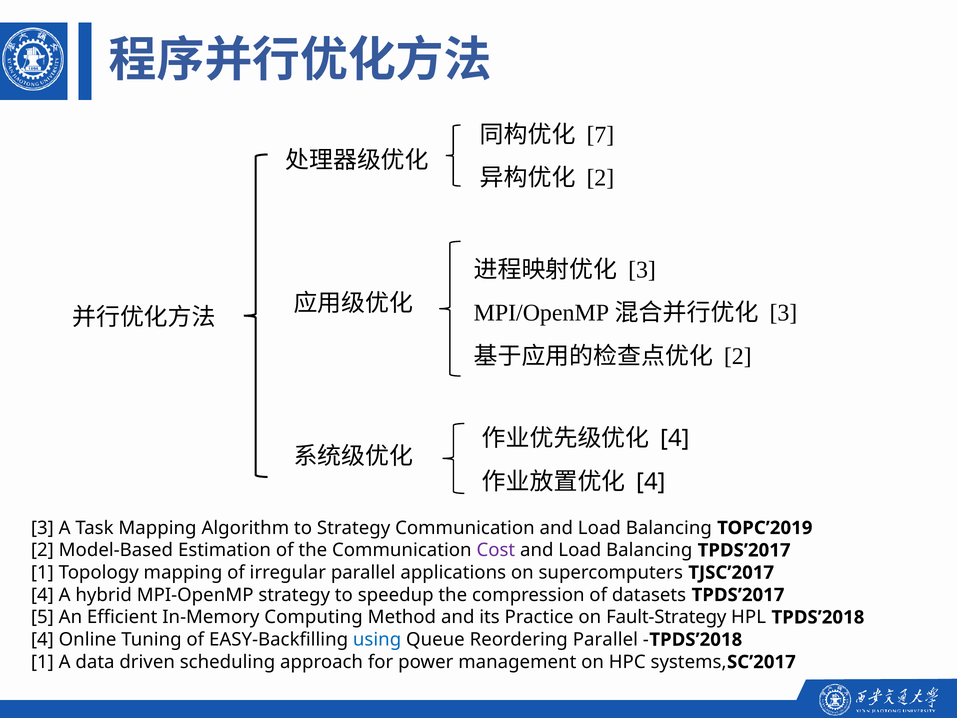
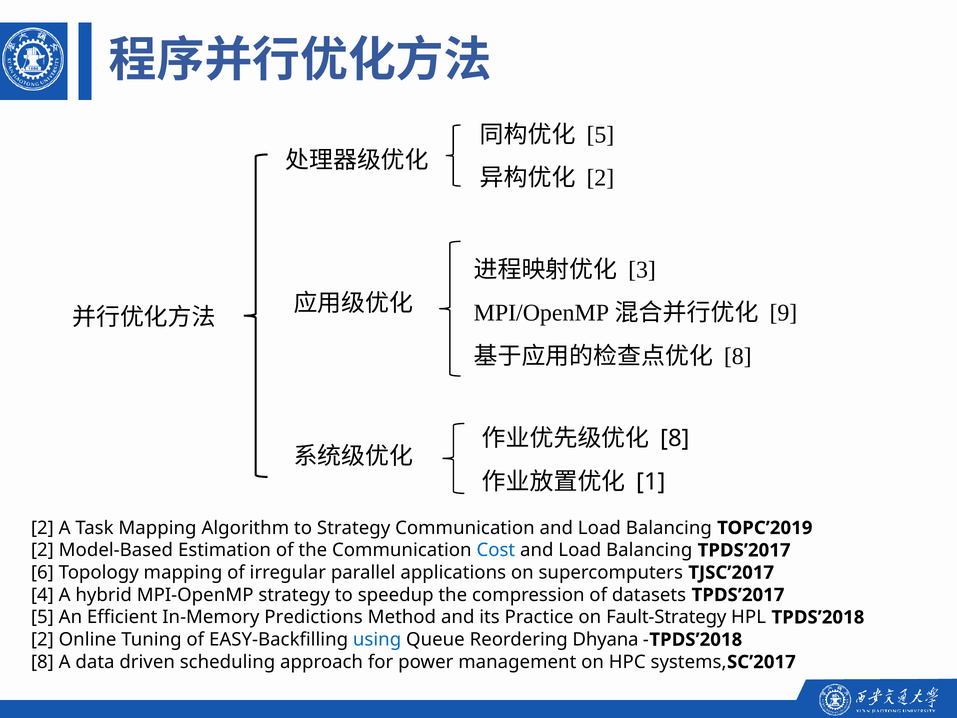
7 at (600, 135): 7 -> 5
3 at (783, 313): 3 -> 9
2 at (738, 356): 2 -> 8
4 at (675, 438): 4 -> 8
4 at (651, 481): 4 -> 1
3 at (42, 528): 3 -> 2
Cost colour: purple -> blue
1 at (42, 572): 1 -> 6
Computing: Computing -> Predictions
4 at (42, 639): 4 -> 2
Reordering Parallel: Parallel -> Dhyana
1 at (42, 662): 1 -> 8
